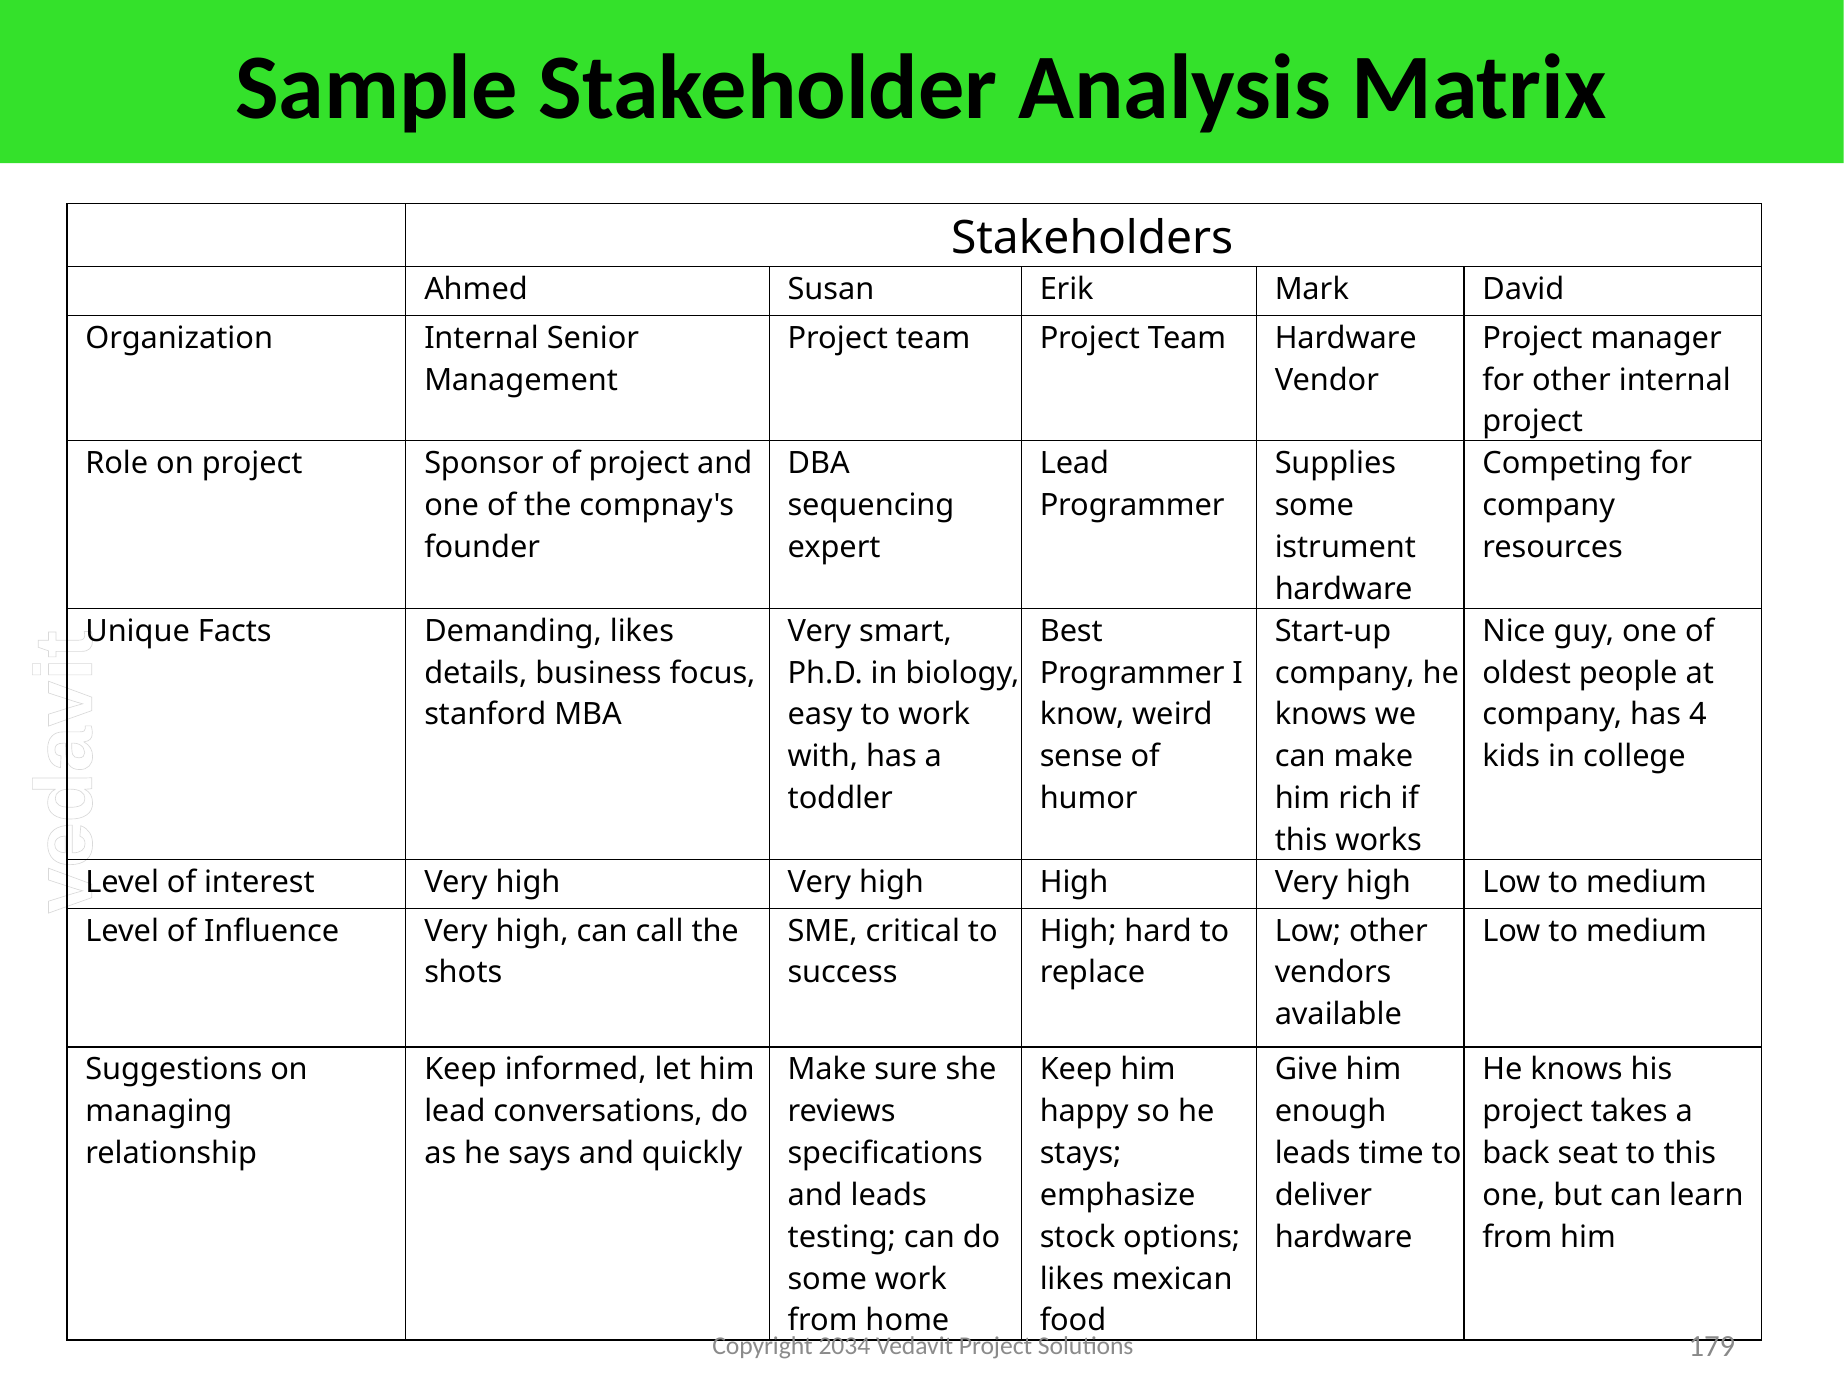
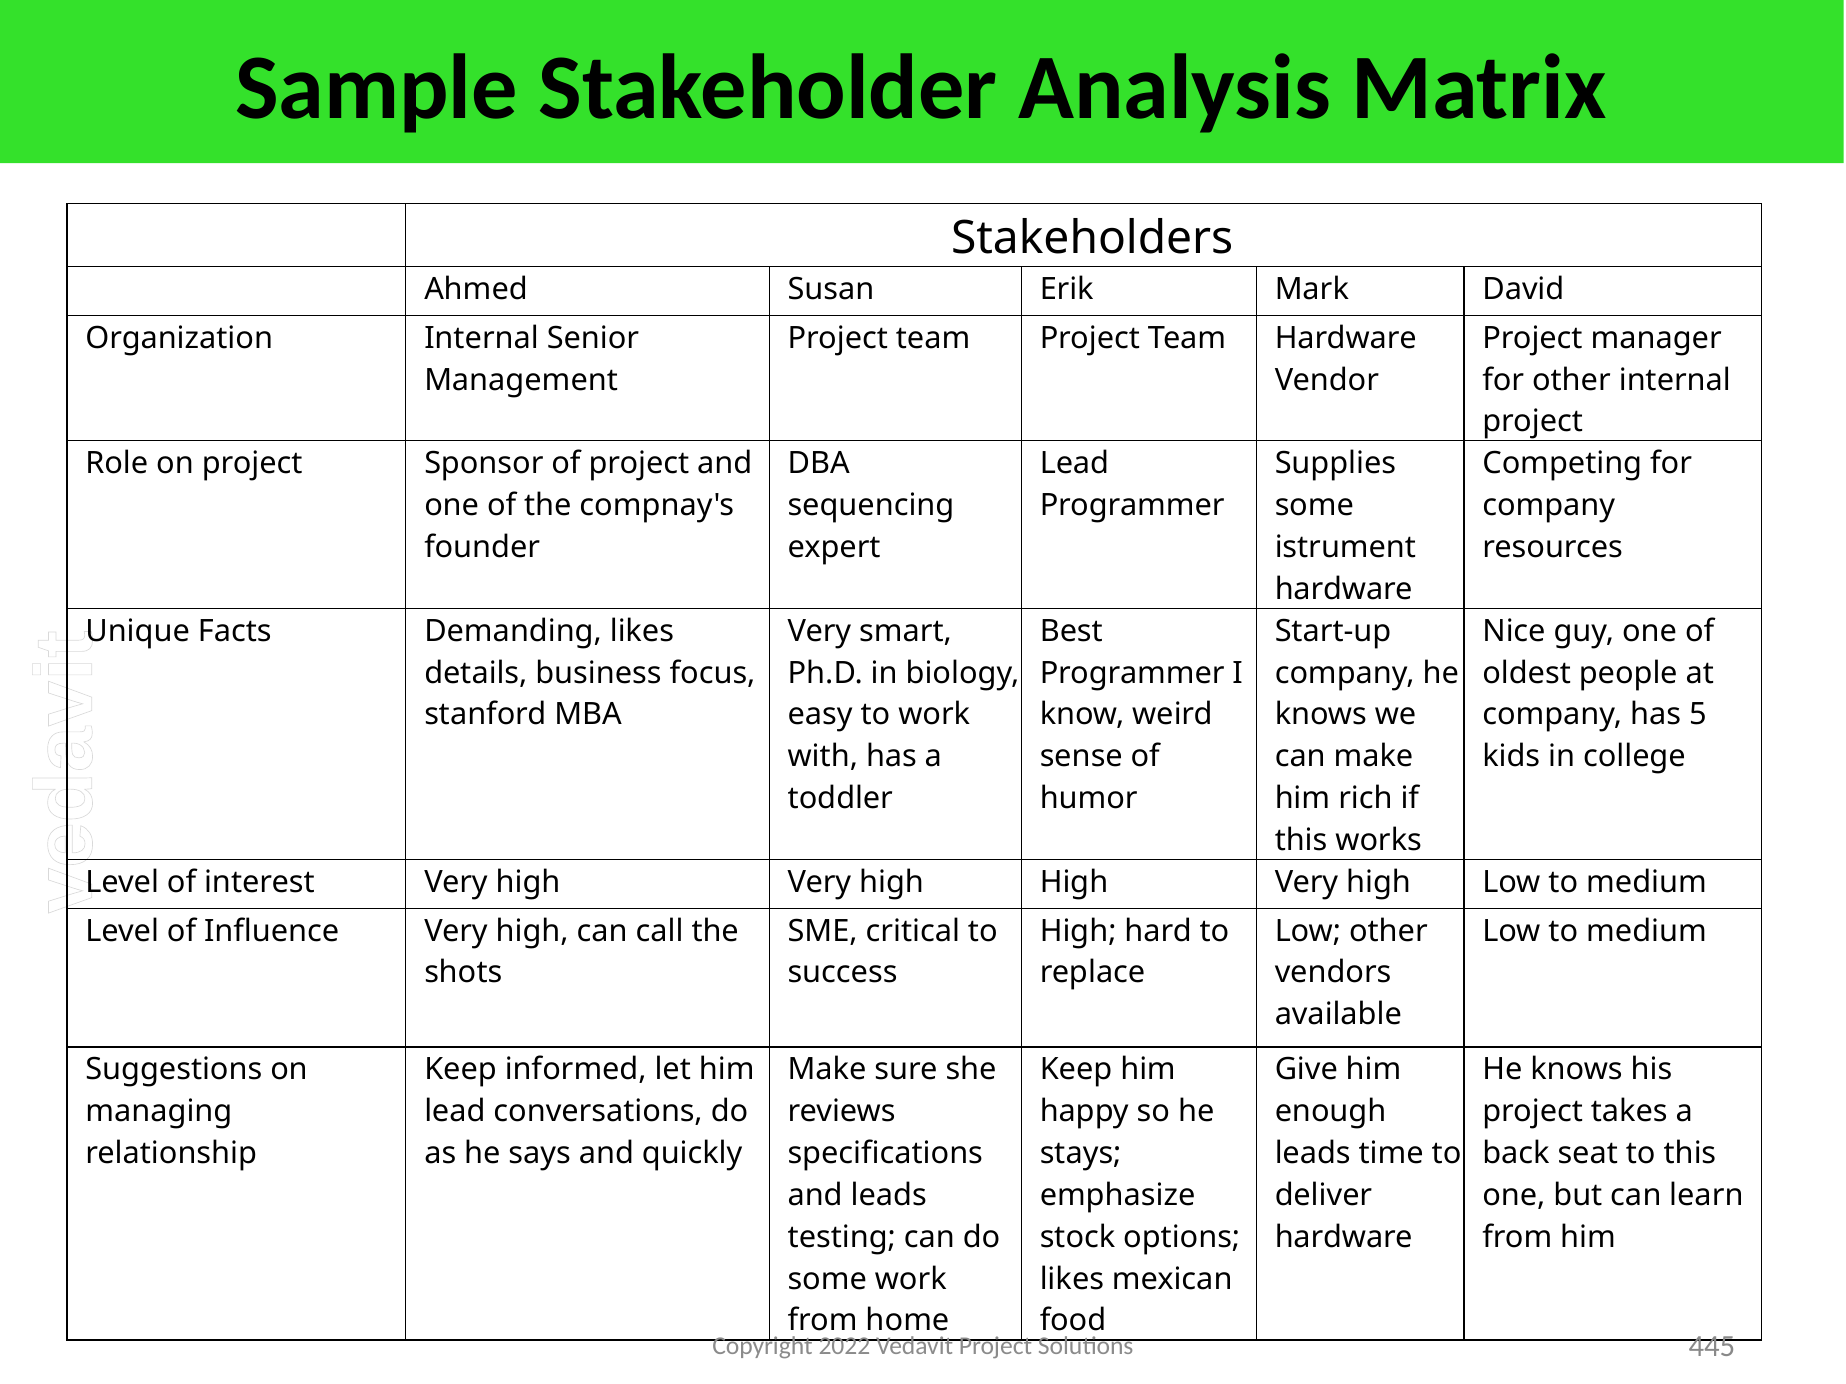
4: 4 -> 5
2034: 2034 -> 2022
179: 179 -> 445
